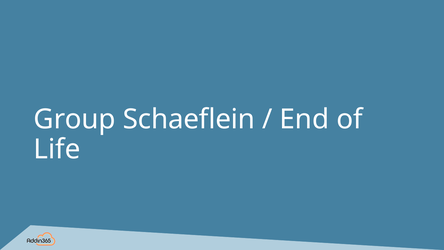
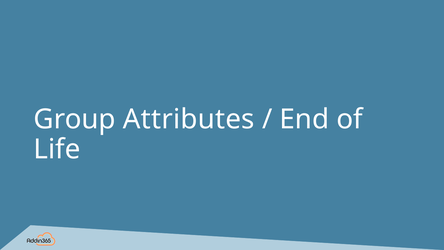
Schaeflein: Schaeflein -> Attributes
